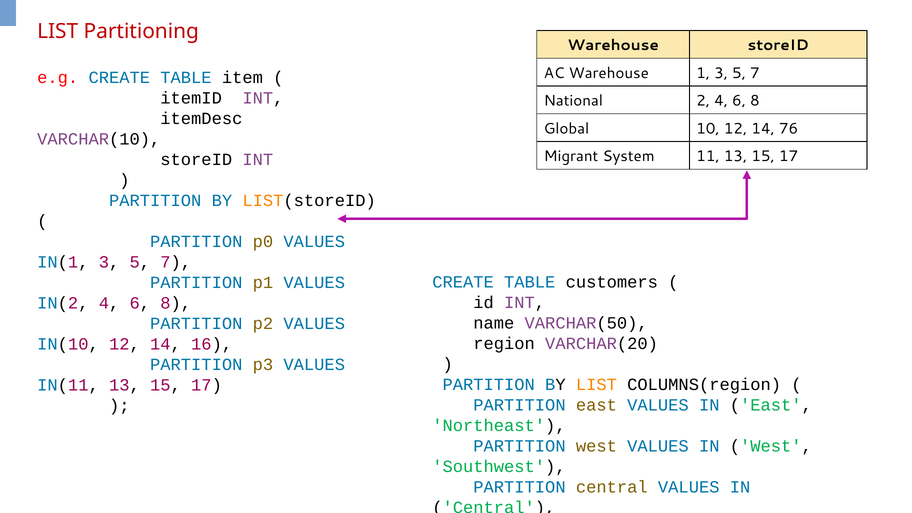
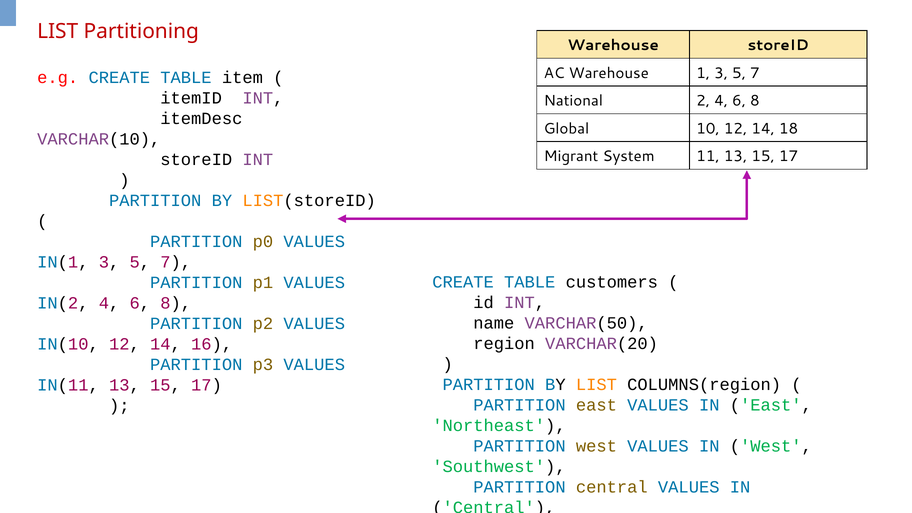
76: 76 -> 18
